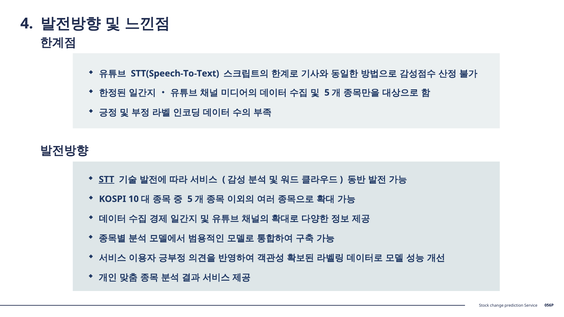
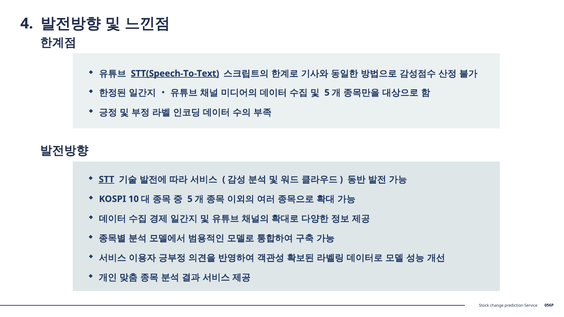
STT(Speech-To-Text underline: none -> present
